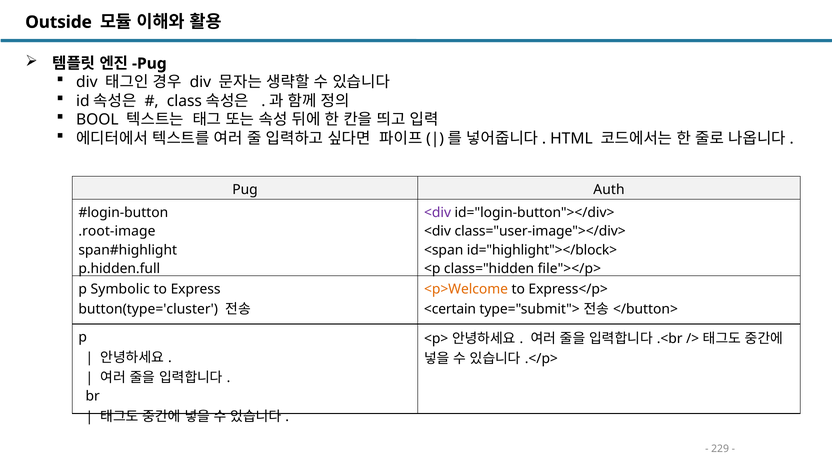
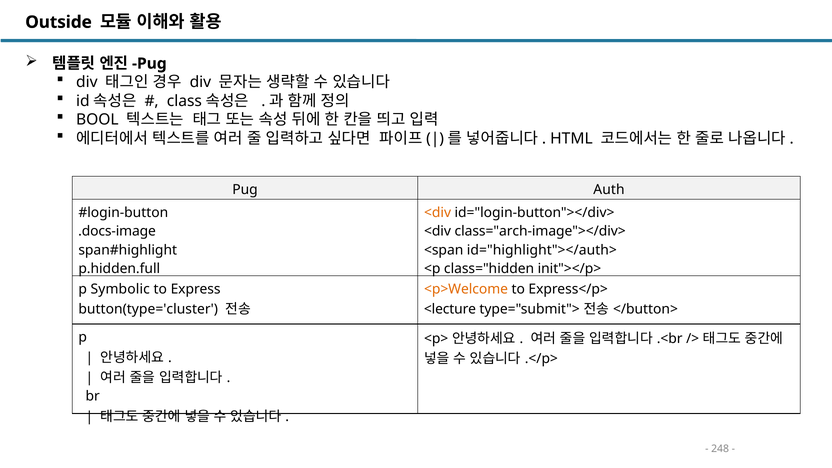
<div at (438, 212) colour: purple -> orange
.root-image: .root-image -> .docs-image
class="user-image"></div>: class="user-image"></div> -> class="arch-image"></div>
id="highlight"></block>: id="highlight"></block> -> id="highlight"></auth>
file"></p>: file"></p> -> init"></p>
<certain: <certain -> <lecture
229: 229 -> 248
